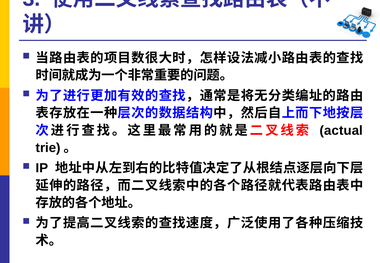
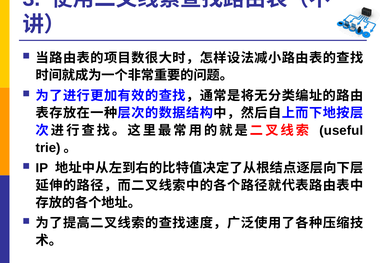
actual: actual -> useful
